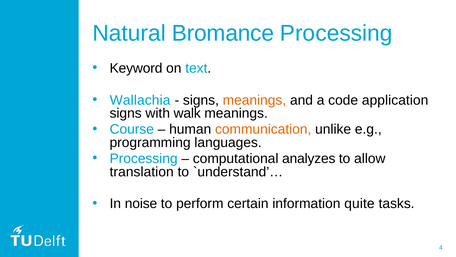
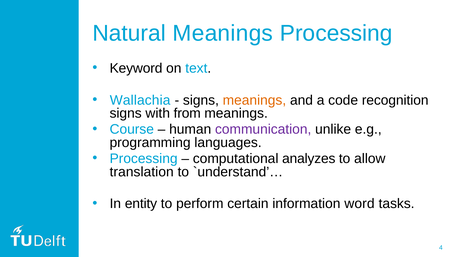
Natural Bromance: Bromance -> Meanings
application: application -> recognition
walk: walk -> from
communication colour: orange -> purple
noise: noise -> entity
quite: quite -> word
